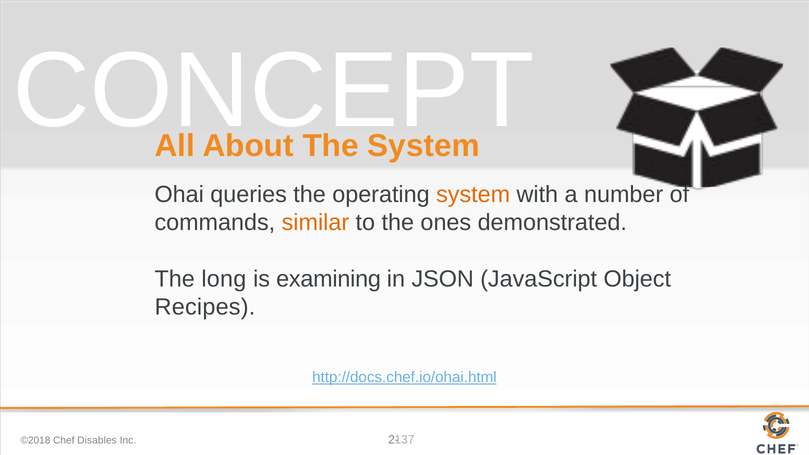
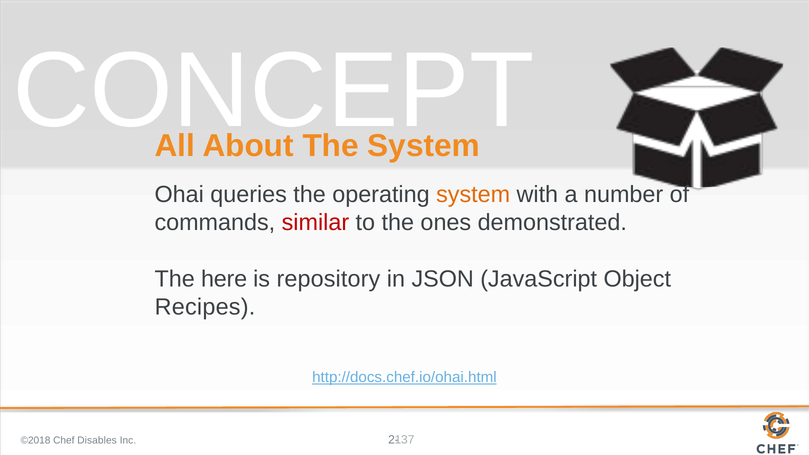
similar colour: orange -> red
long: long -> here
examining: examining -> repository
